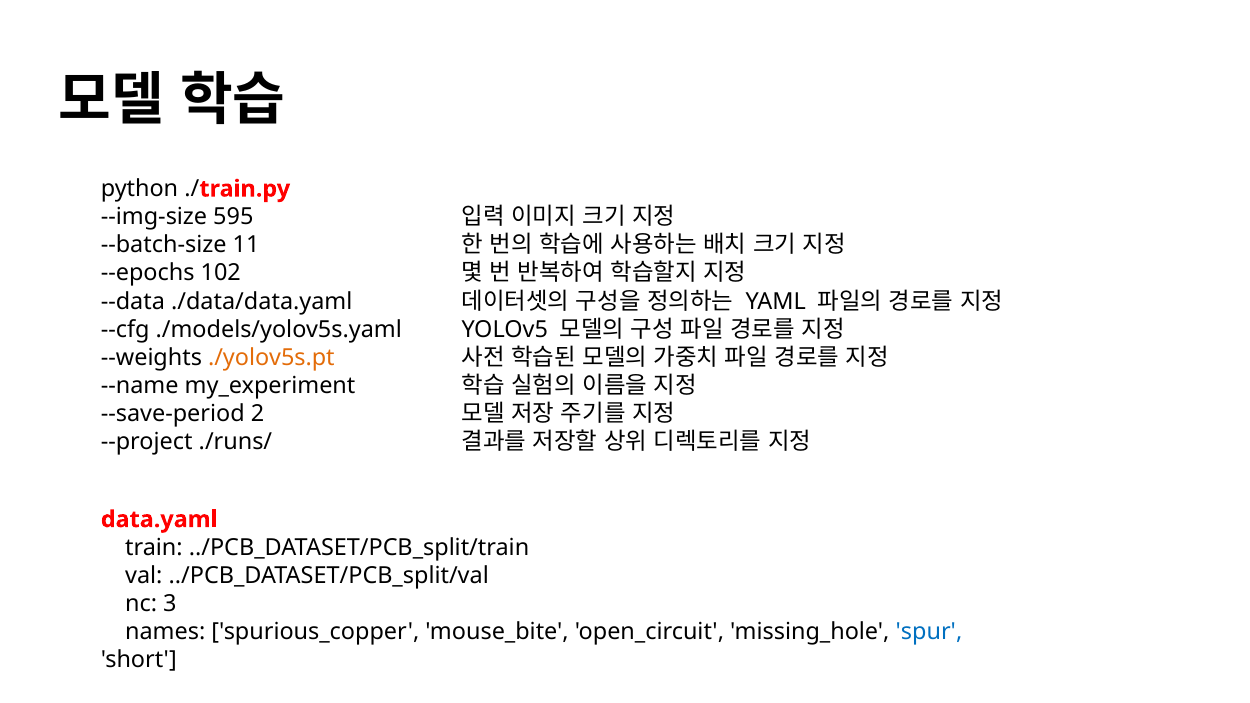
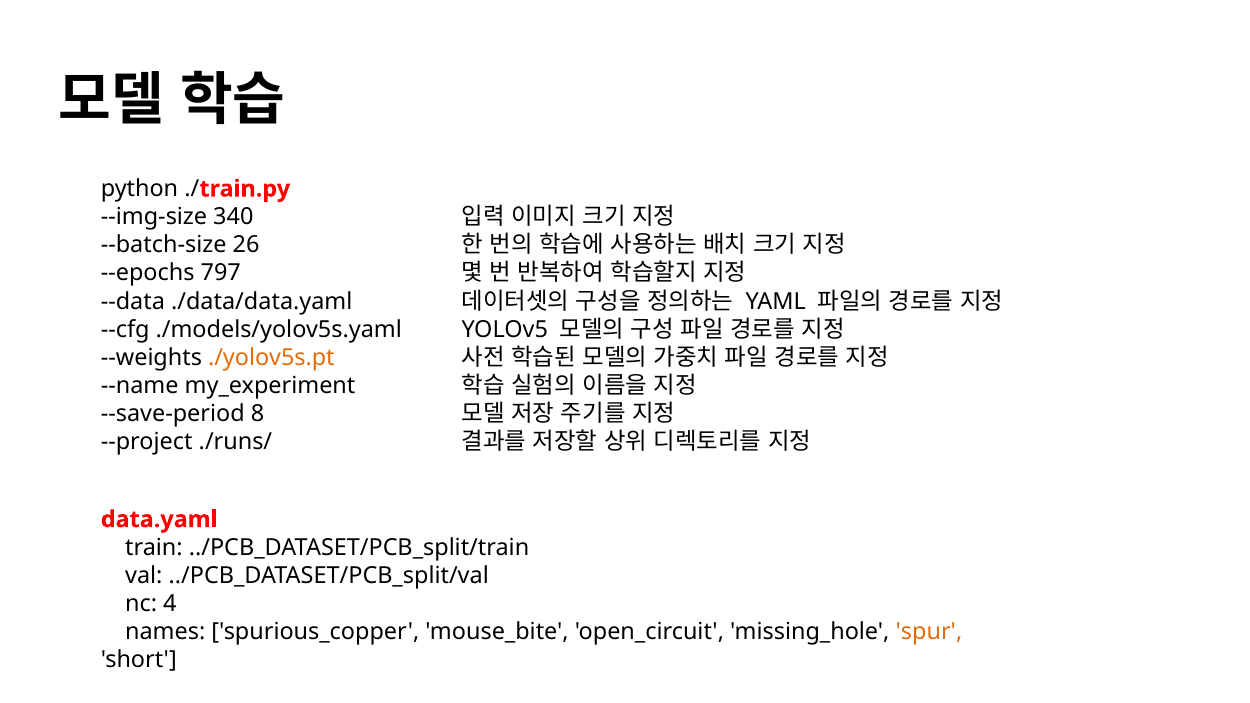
595: 595 -> 340
11: 11 -> 26
102: 102 -> 797
2: 2 -> 8
3: 3 -> 4
spur colour: blue -> orange
